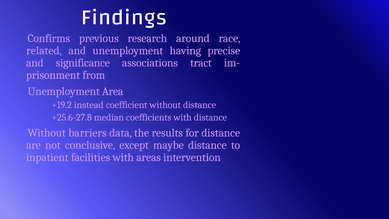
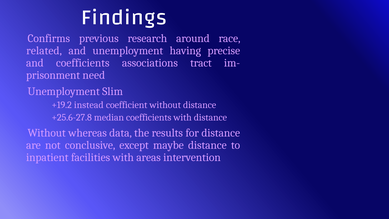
and significance: significance -> coefficients
from: from -> need
Area: Area -> Slim
barriers: barriers -> whereas
